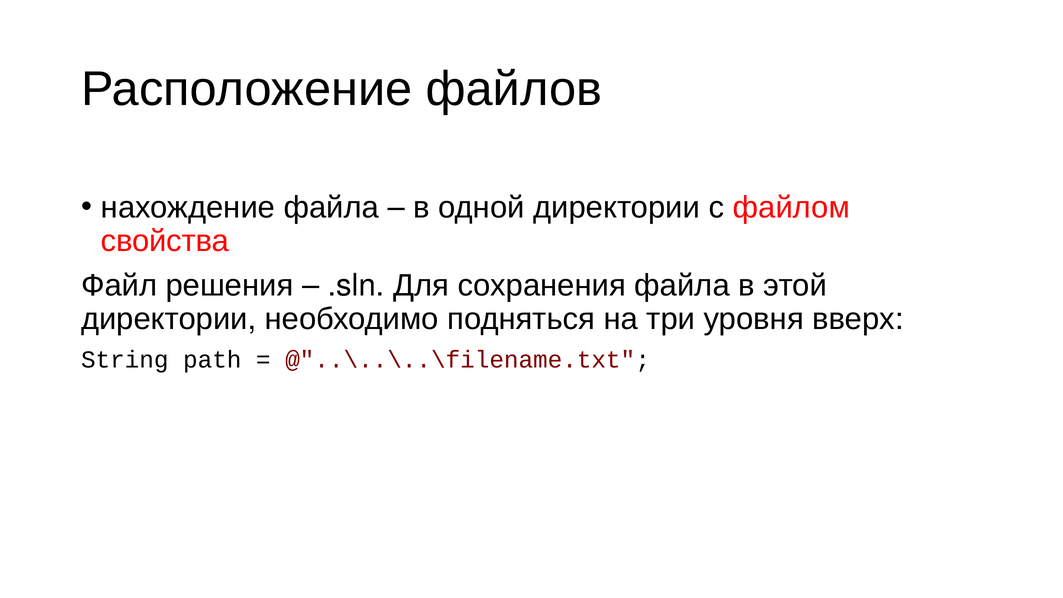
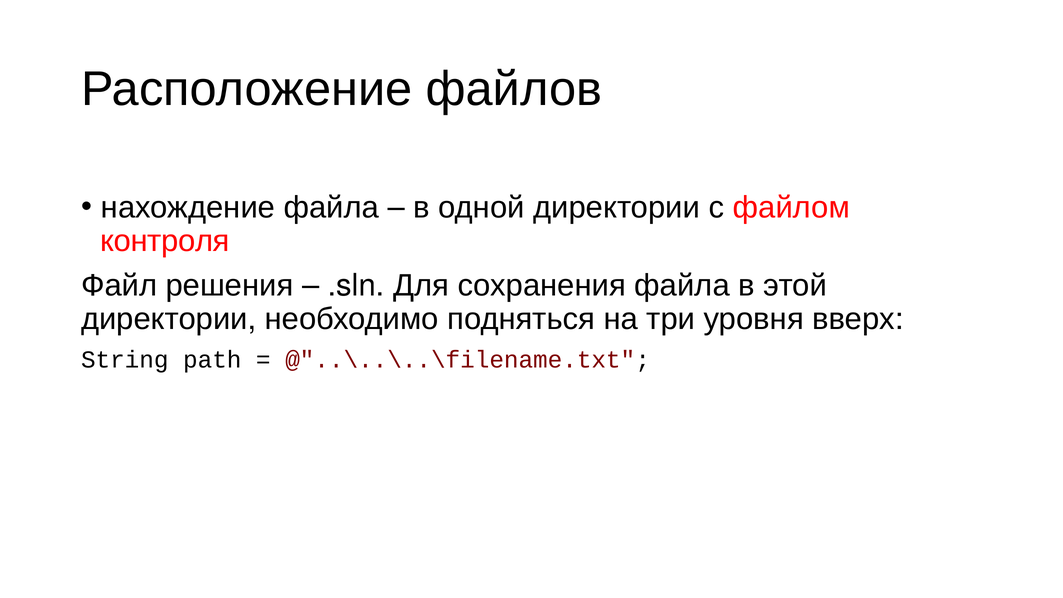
свойства: свойства -> контроля
